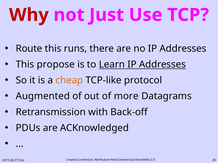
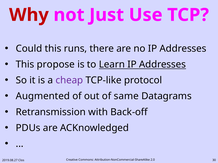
Route: Route -> Could
cheap colour: orange -> purple
more: more -> same
